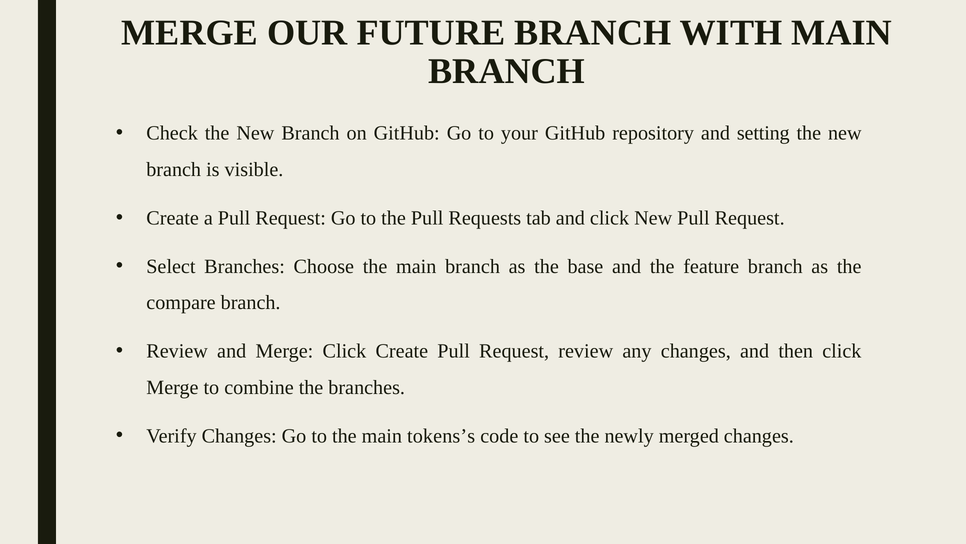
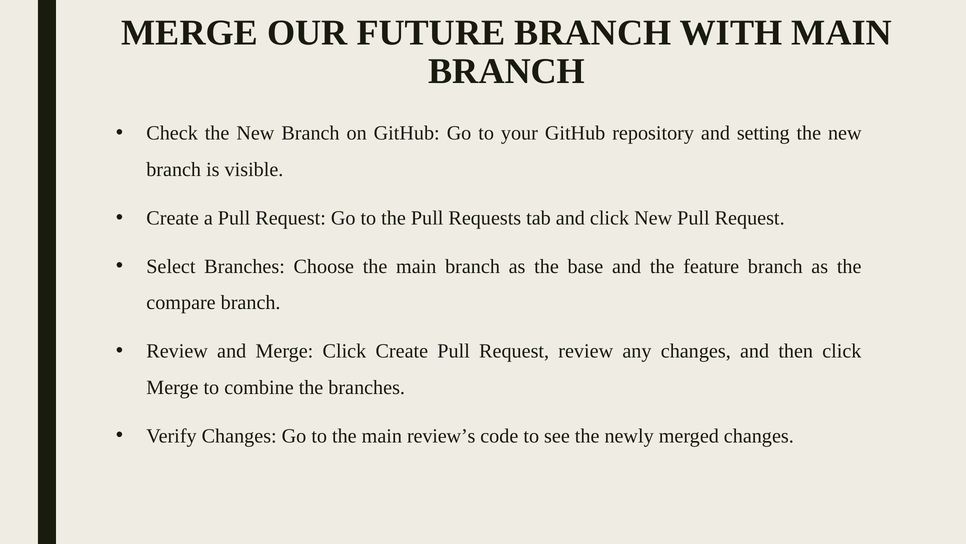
tokens’s: tokens’s -> review’s
